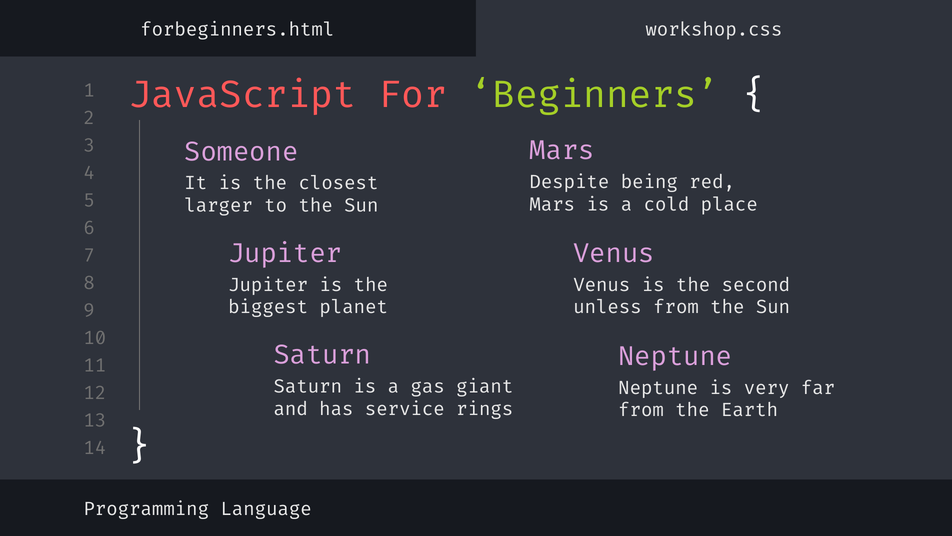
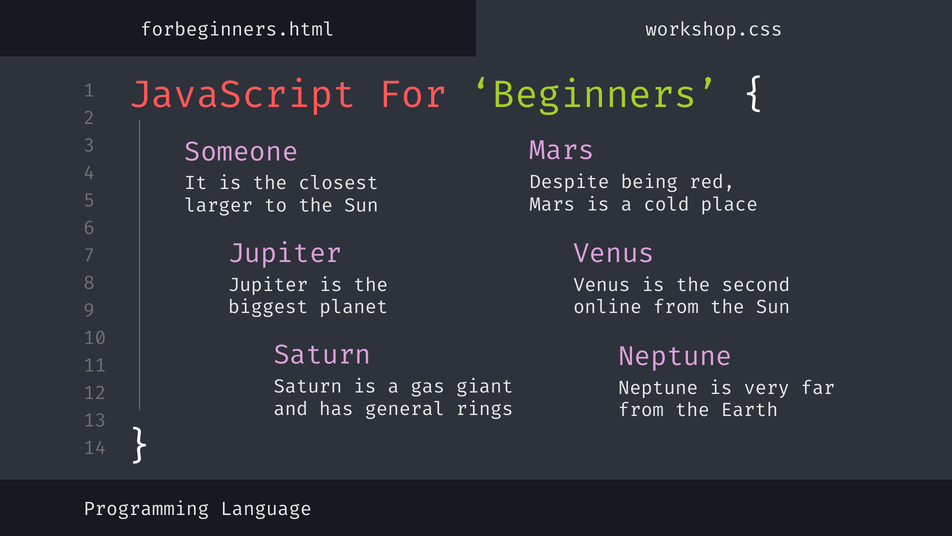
unless: unless -> online
service: service -> general
